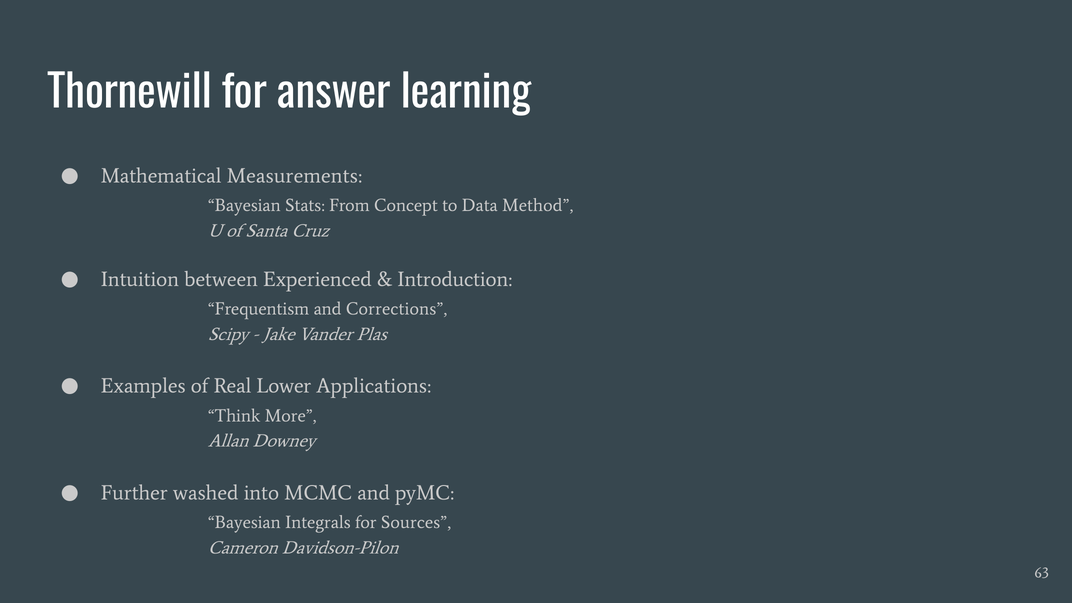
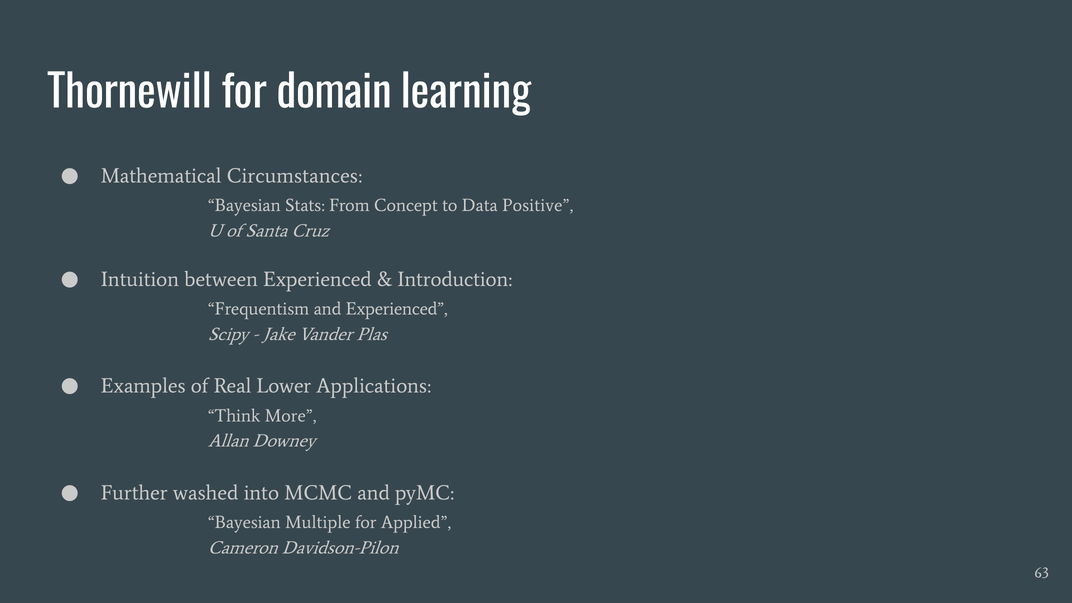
answer: answer -> domain
Measurements: Measurements -> Circumstances
Method: Method -> Positive
and Corrections: Corrections -> Experienced
Integrals: Integrals -> Multiple
Sources: Sources -> Applied
